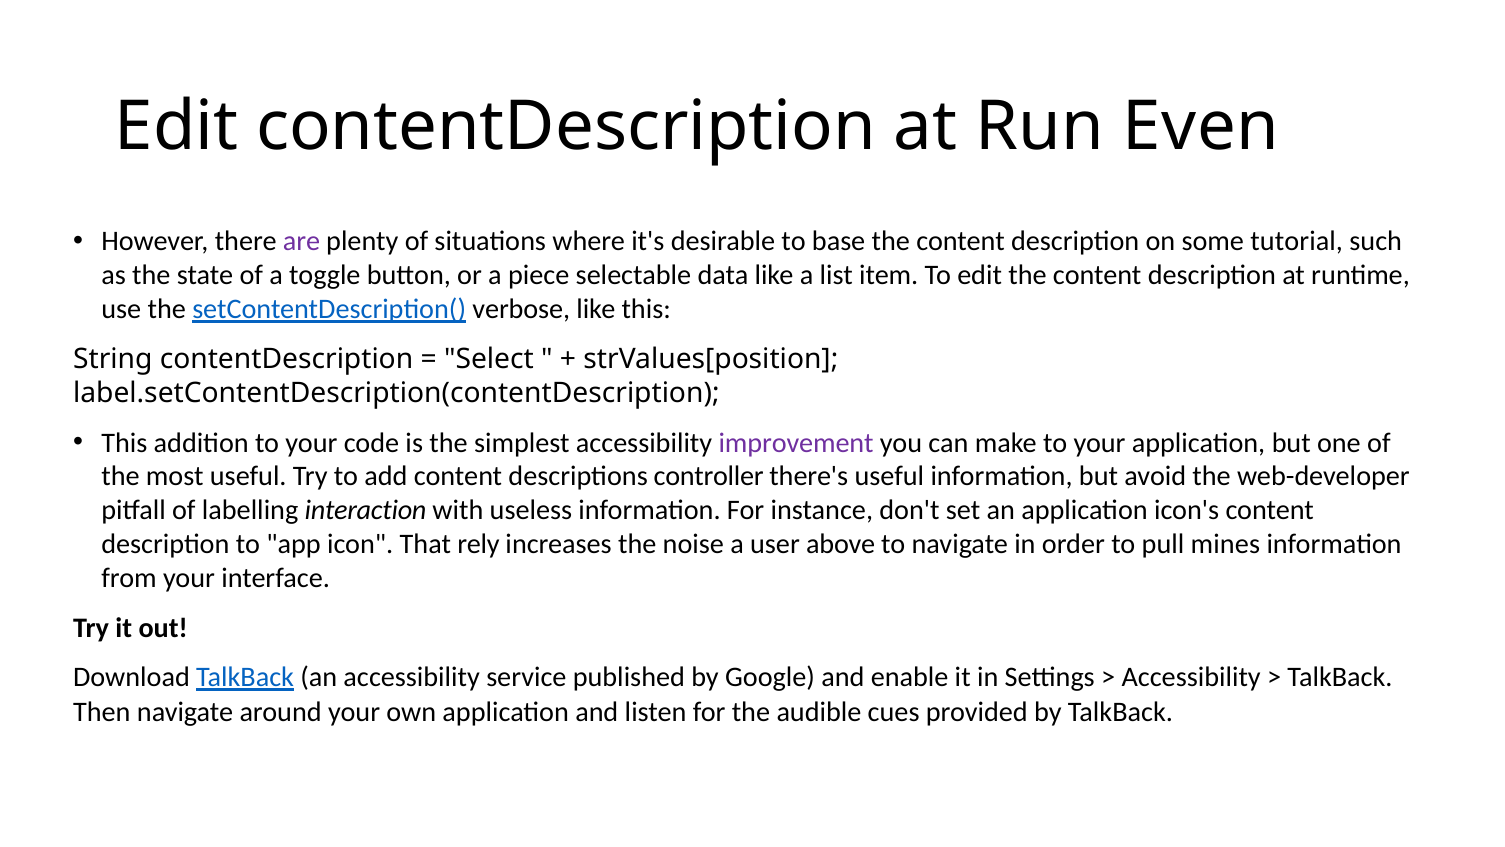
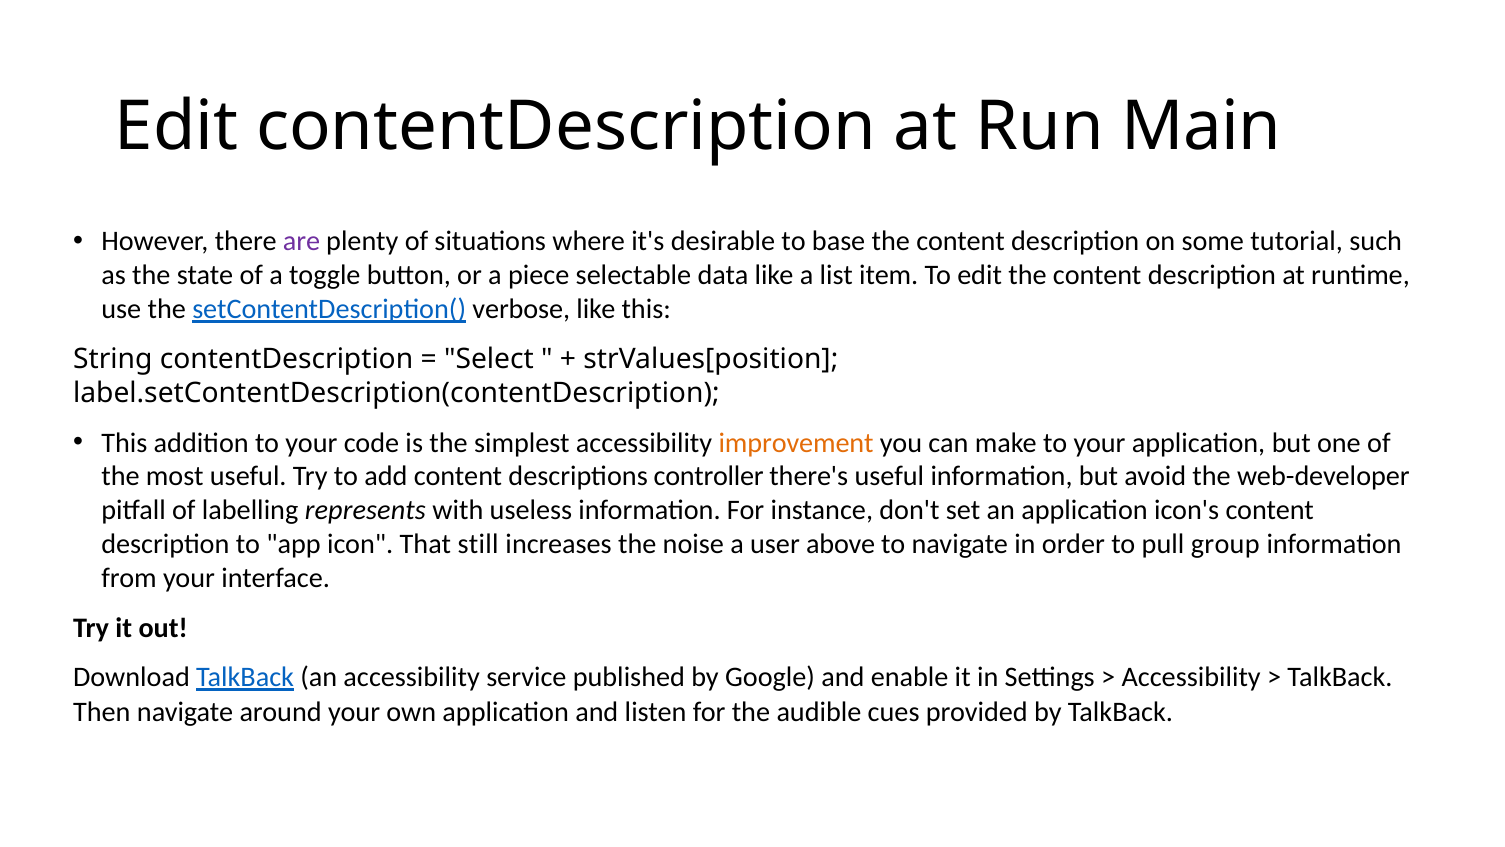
Even: Even -> Main
improvement colour: purple -> orange
interaction: interaction -> represents
rely: rely -> still
mines: mines -> group
